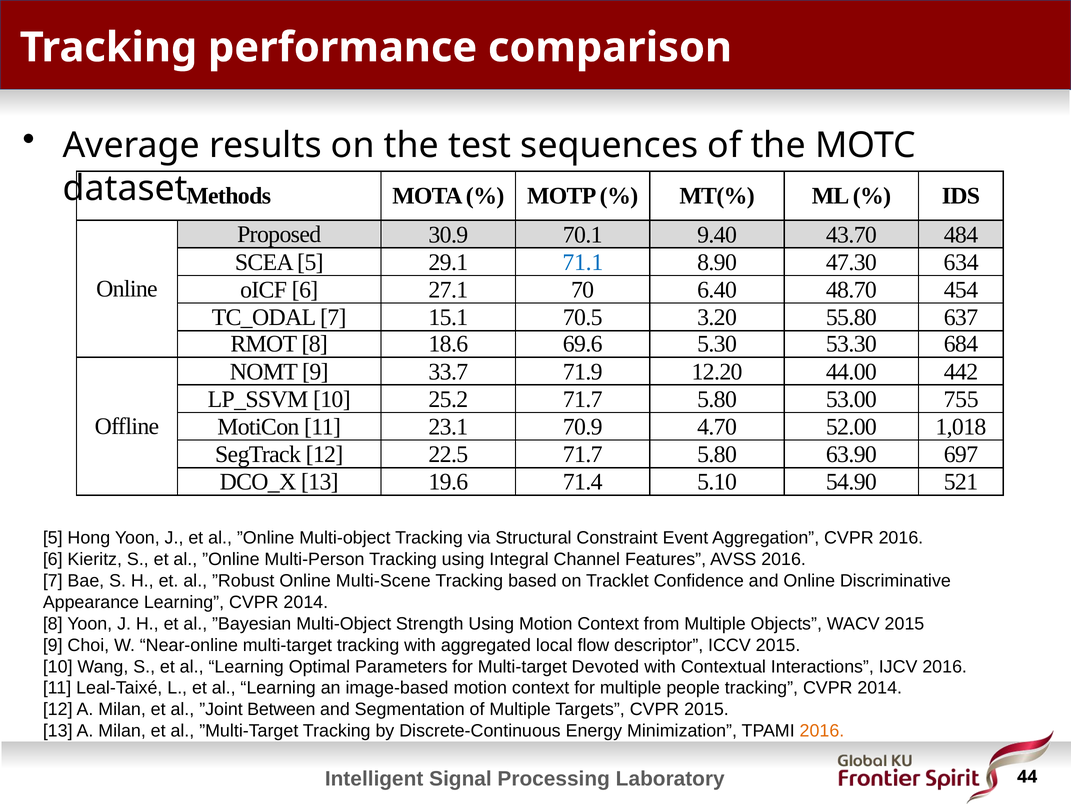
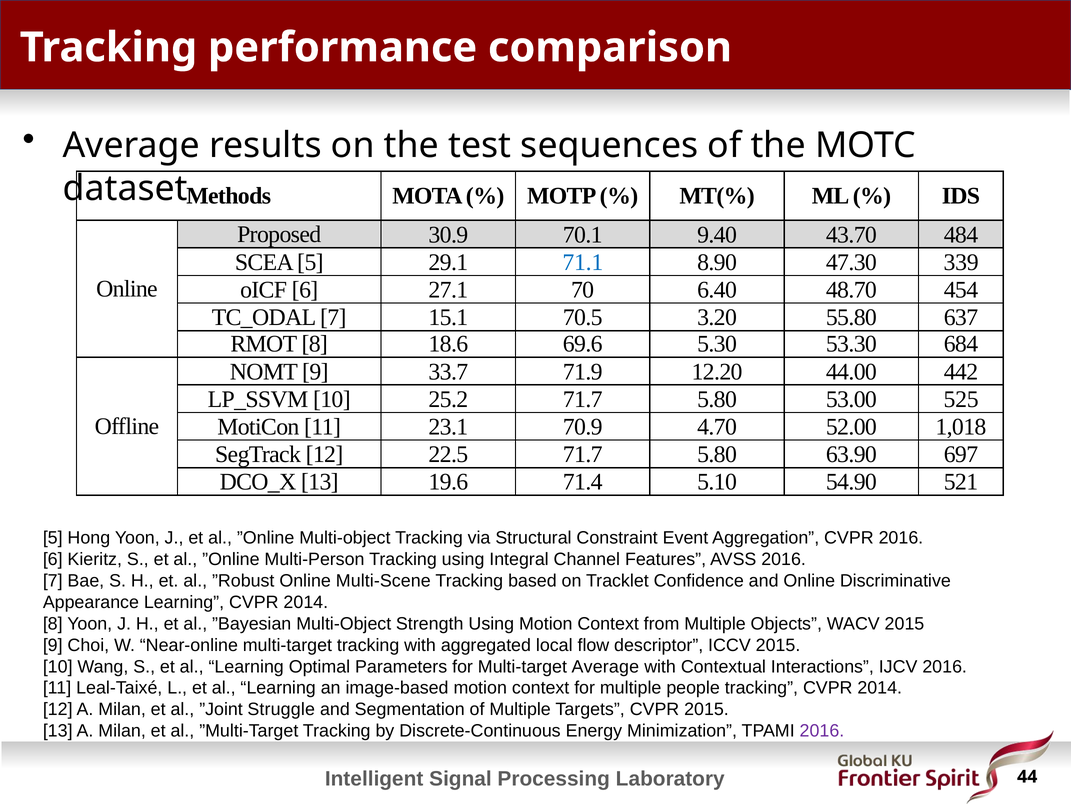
634: 634 -> 339
755: 755 -> 525
Multi-target Devoted: Devoted -> Average
Between: Between -> Struggle
2016 at (822, 730) colour: orange -> purple
